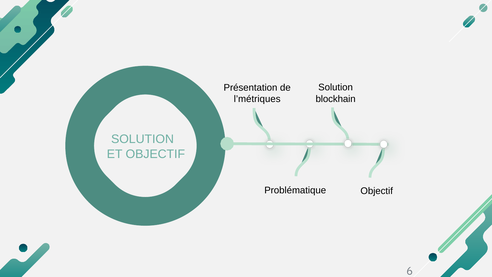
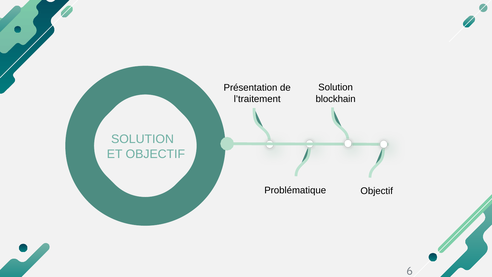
l’métriques: l’métriques -> l’traitement
